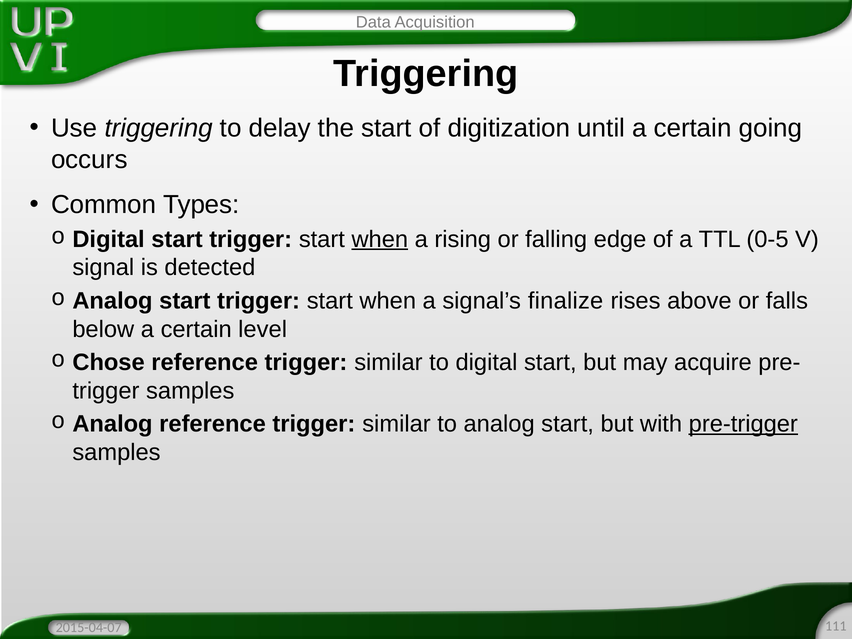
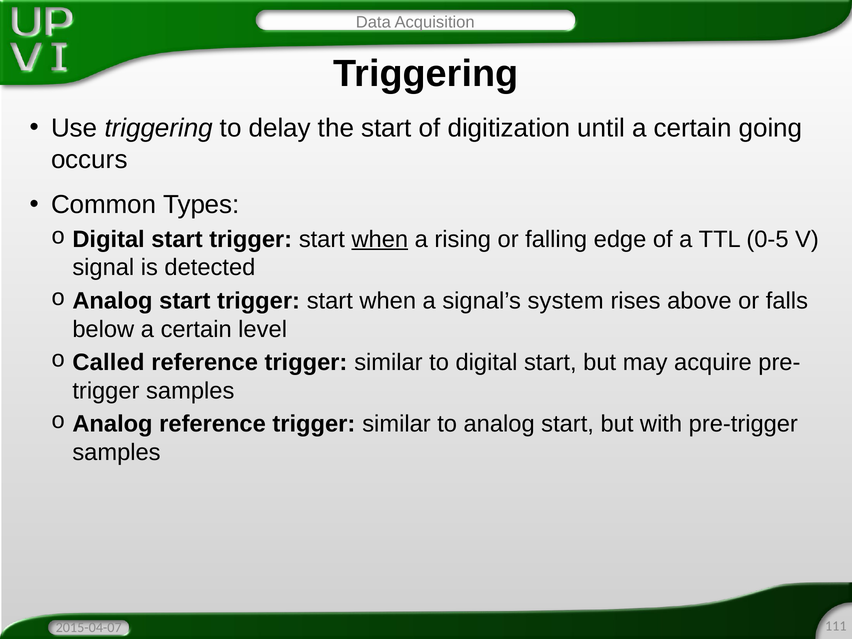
finalize: finalize -> system
Chose: Chose -> Called
pre-trigger underline: present -> none
